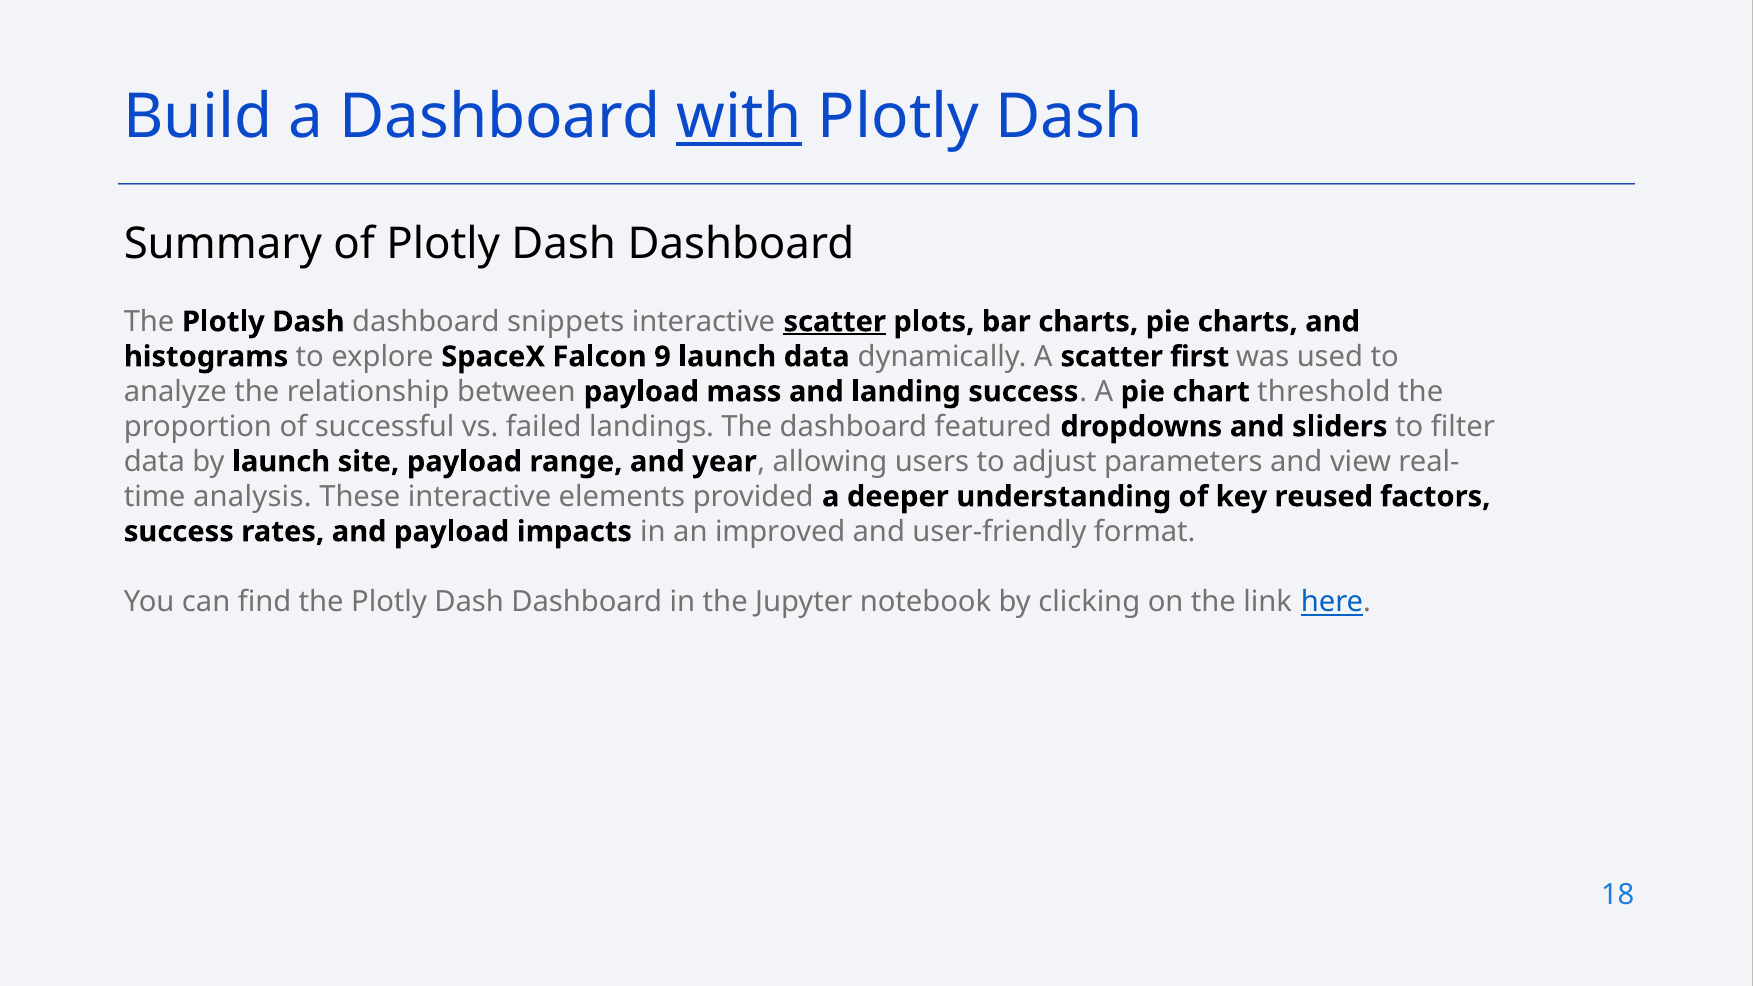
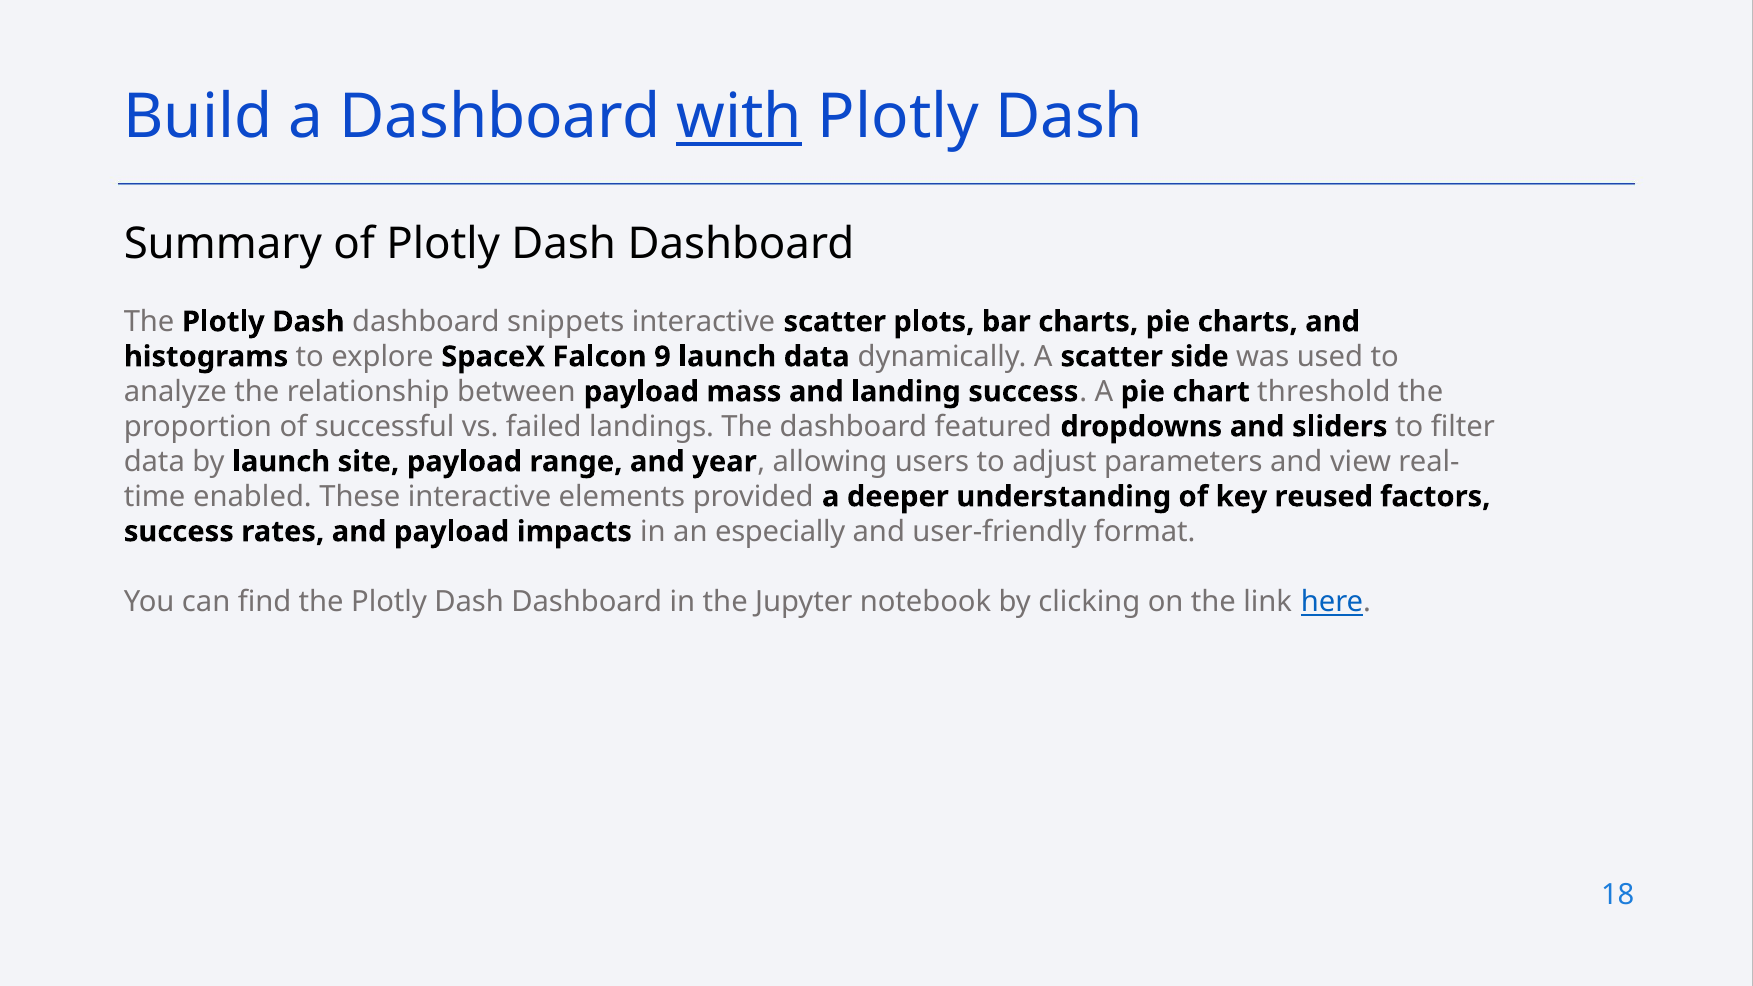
scatter at (835, 322) underline: present -> none
first: first -> side
analysis: analysis -> enabled
improved: improved -> especially
